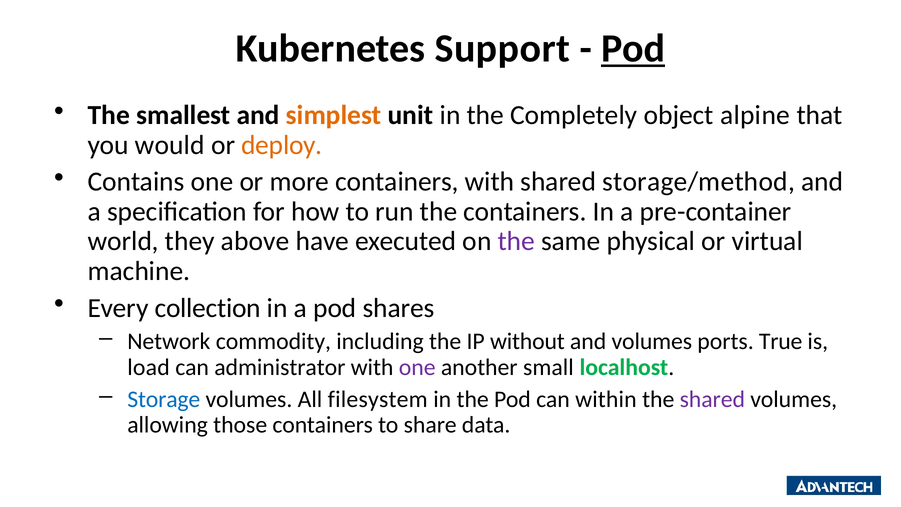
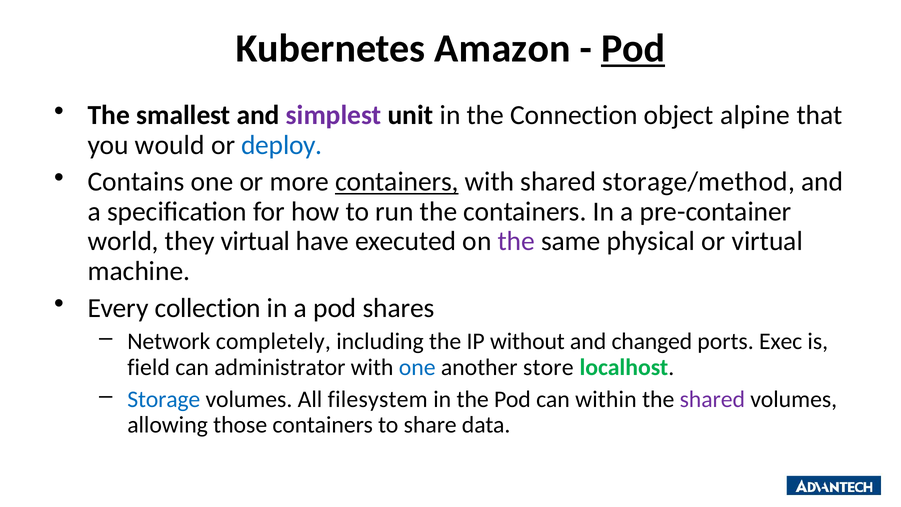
Support: Support -> Amazon
simplest colour: orange -> purple
Completely: Completely -> Connection
deploy colour: orange -> blue
containers at (397, 182) underline: none -> present
they above: above -> virtual
commodity: commodity -> completely
and volumes: volumes -> changed
True: True -> Exec
load: load -> field
one at (417, 367) colour: purple -> blue
small: small -> store
